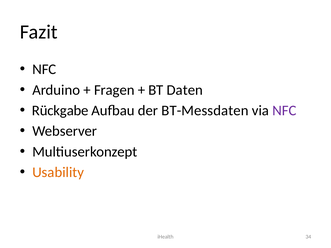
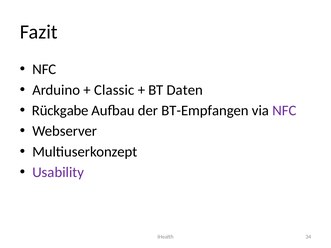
Fragen: Fragen -> Classic
BT-Messdaten: BT-Messdaten -> BT-Empfangen
Usability colour: orange -> purple
